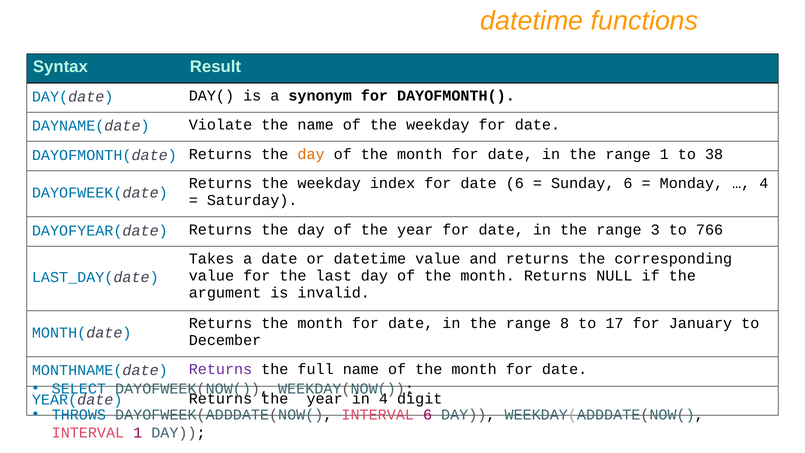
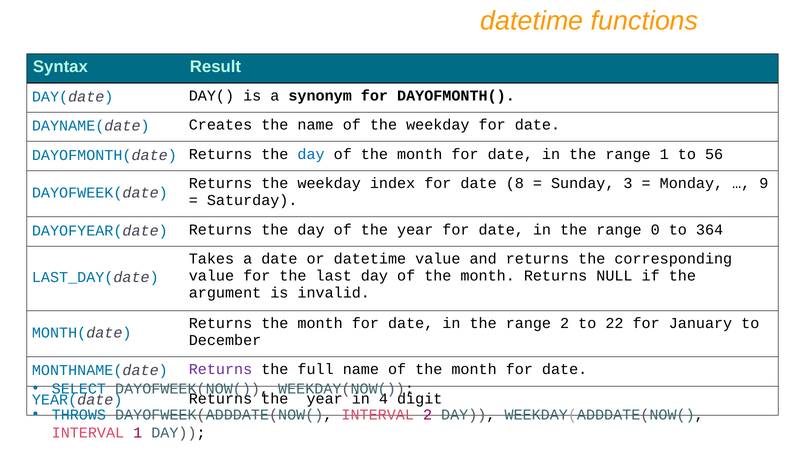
Violate: Violate -> Creates
day at (311, 154) colour: orange -> blue
38: 38 -> 56
date 6: 6 -> 8
Sunday 6: 6 -> 3
4 at (764, 183): 4 -> 9
3: 3 -> 0
766: 766 -> 364
range 8: 8 -> 2
17: 17 -> 22
INTERVAL 6: 6 -> 2
